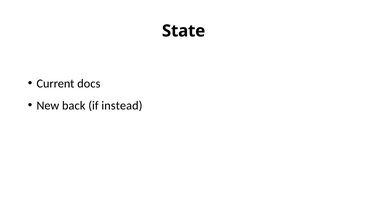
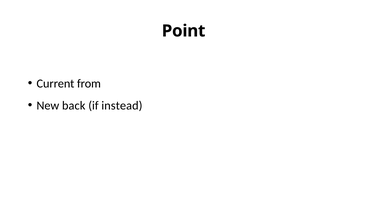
State: State -> Point
docs: docs -> from
